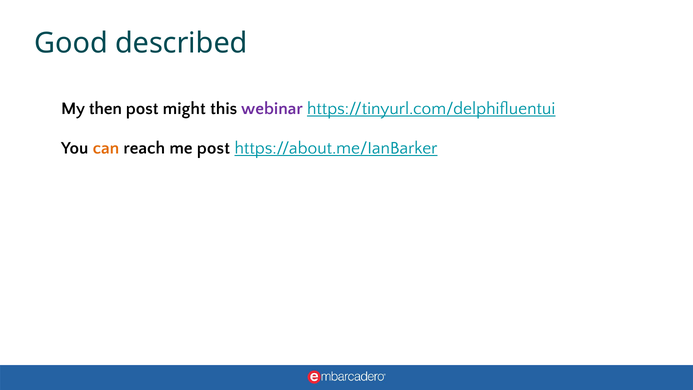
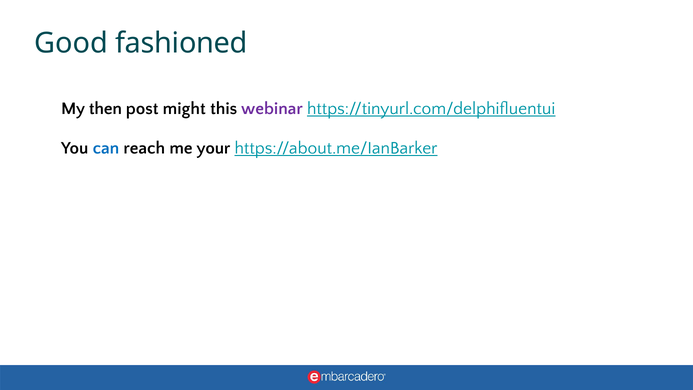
described: described -> fashioned
can colour: orange -> blue
me post: post -> your
